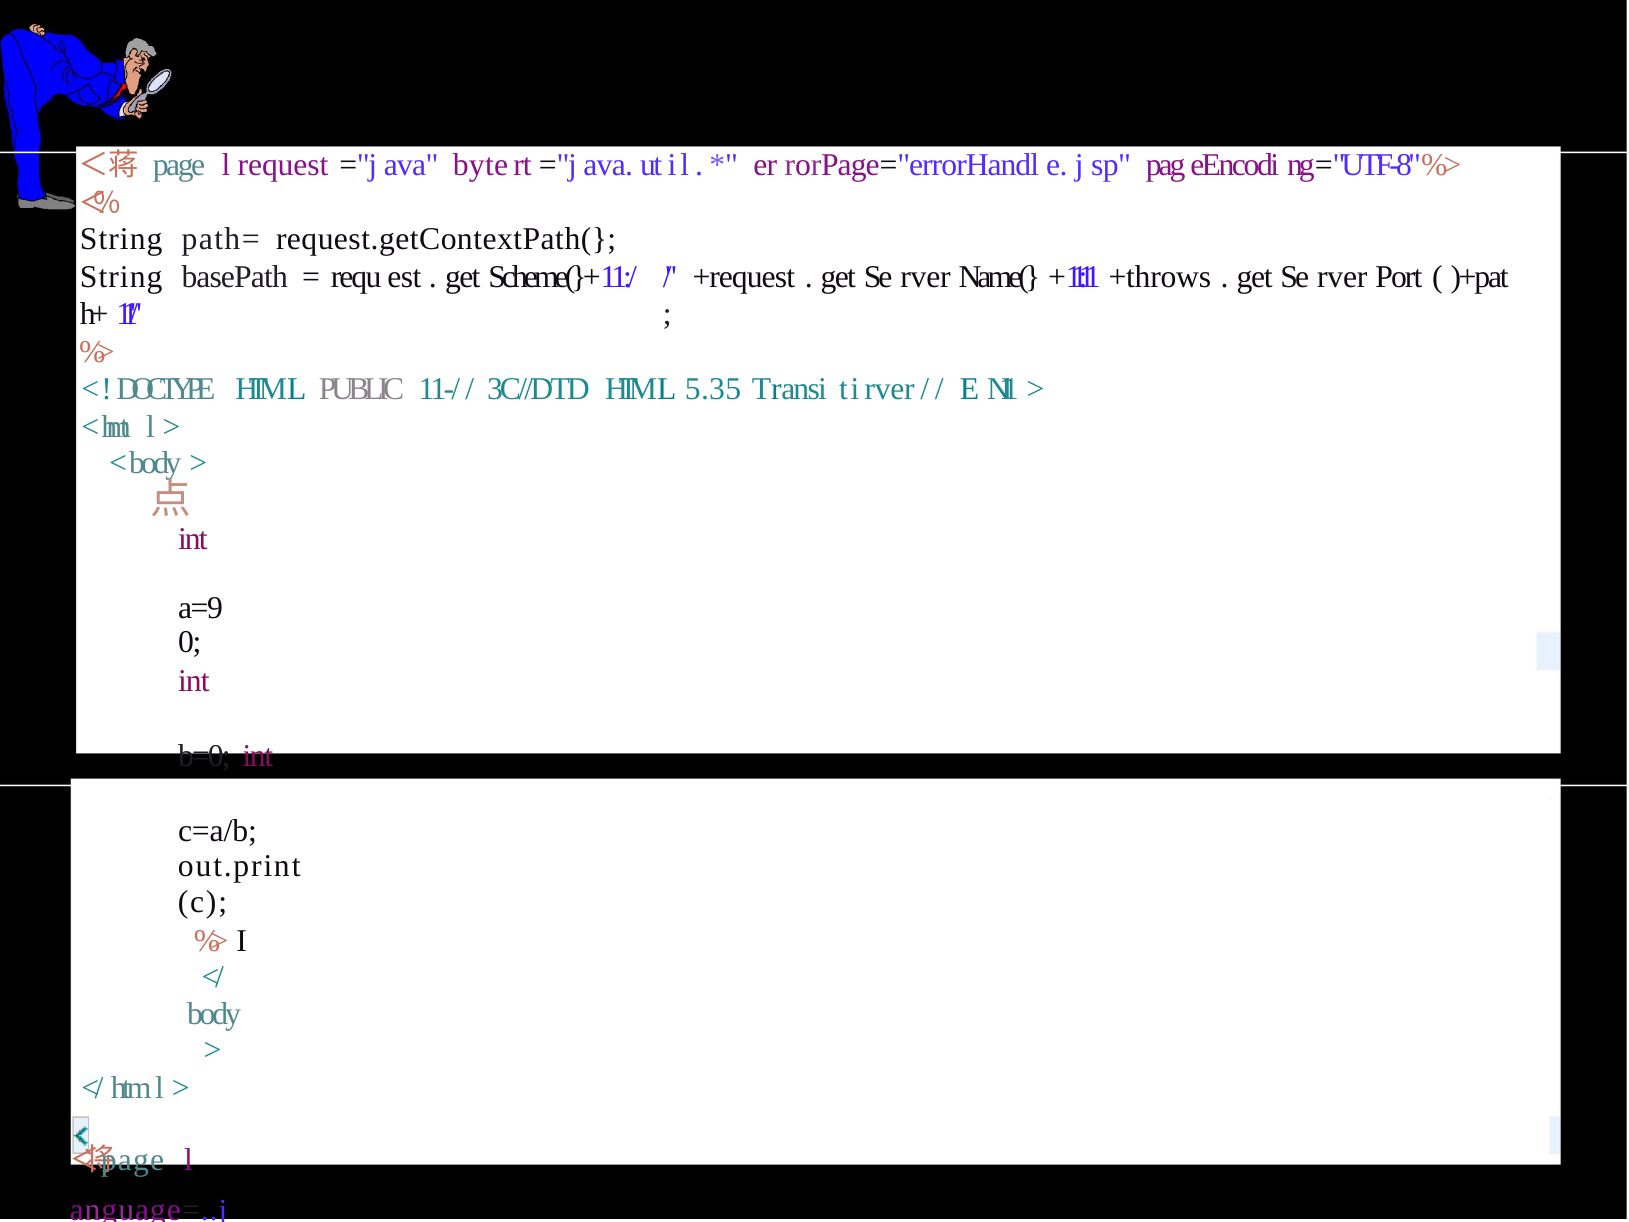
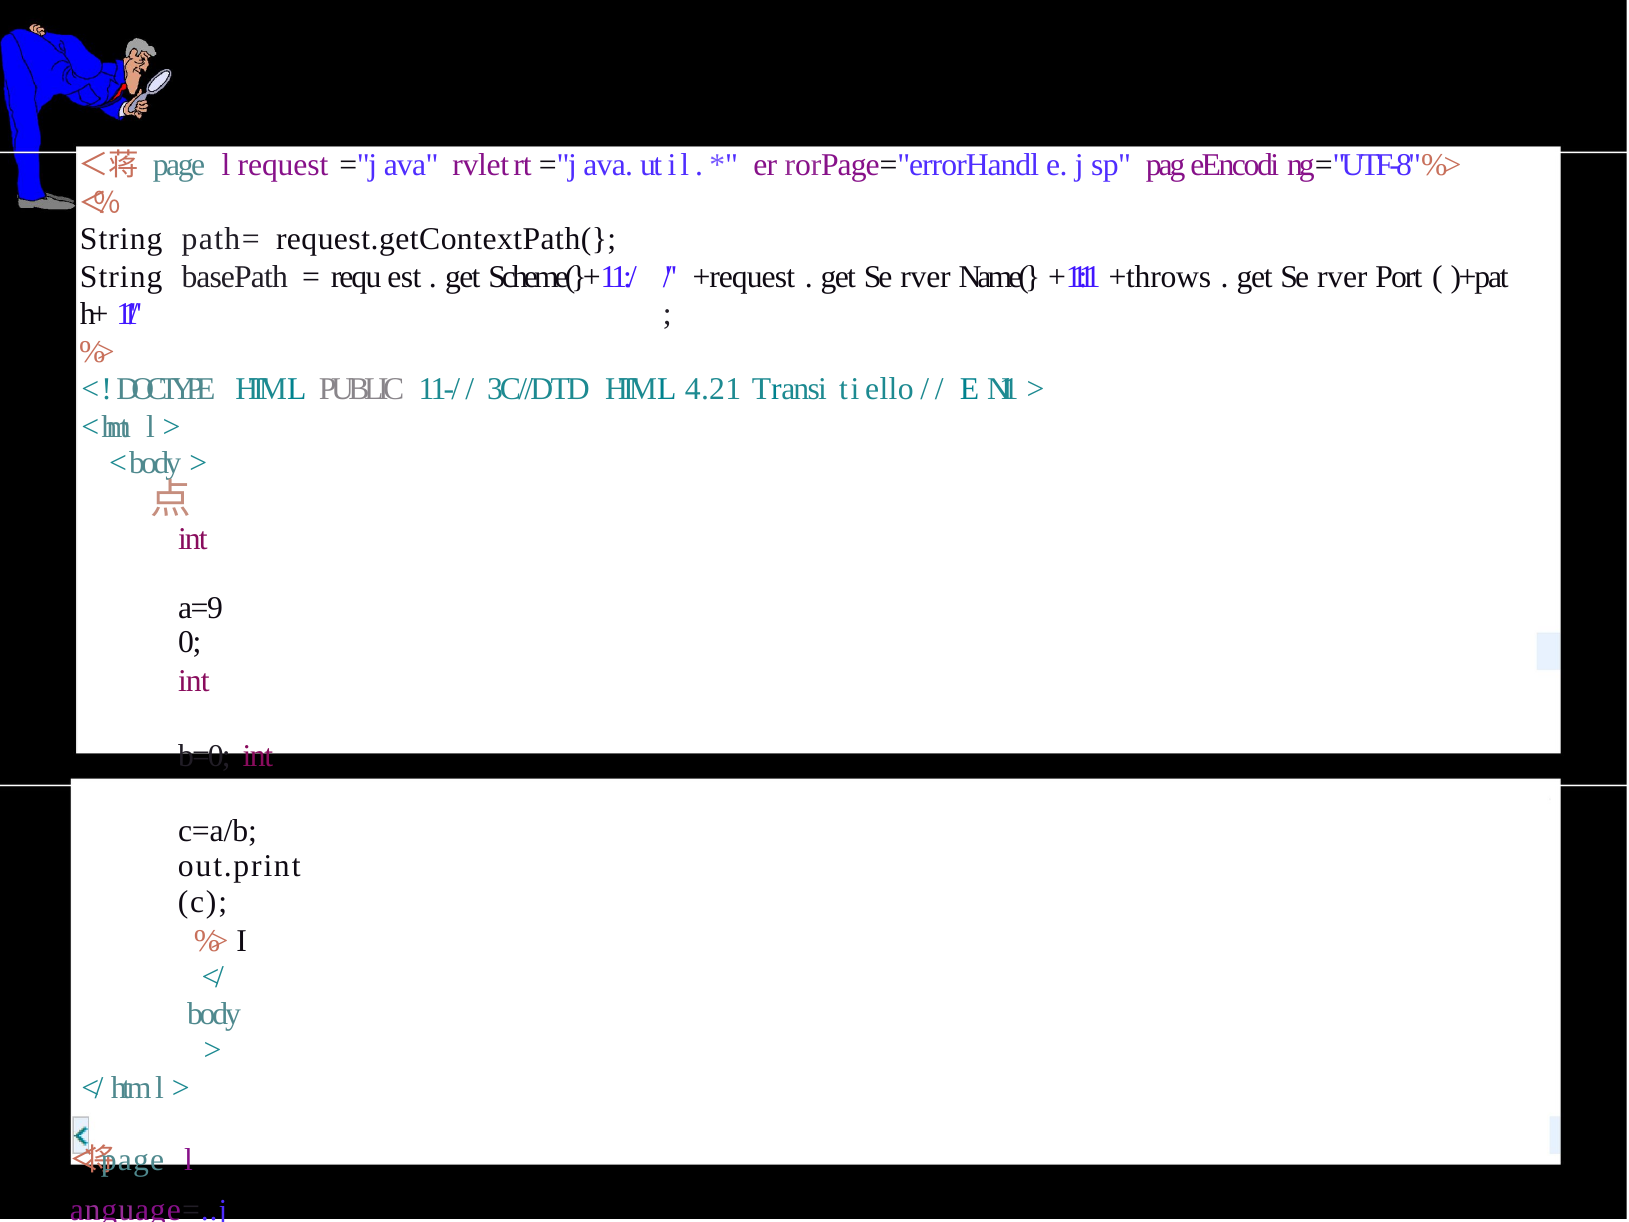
byte: byte -> rvlet
5.35: 5.35 -> 4.21
i rver: rver -> ello
